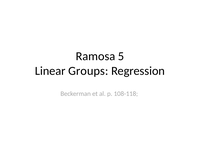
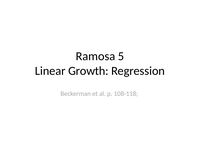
Groups: Groups -> Growth
